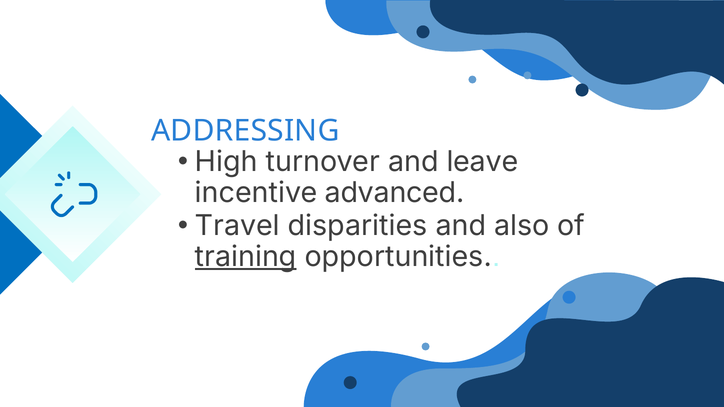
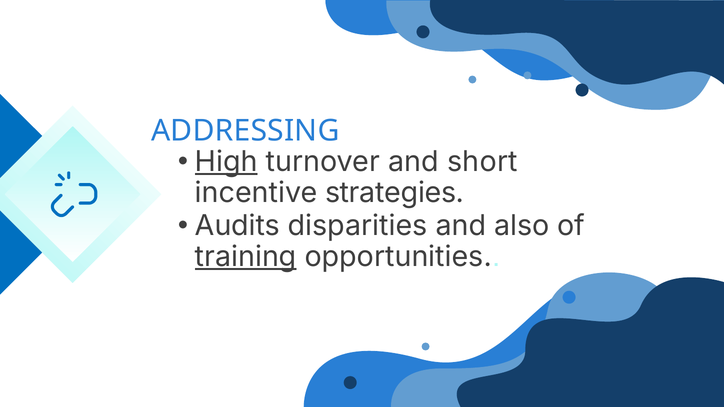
High underline: none -> present
leave: leave -> short
advanced: advanced -> strategies
Travel: Travel -> Audits
